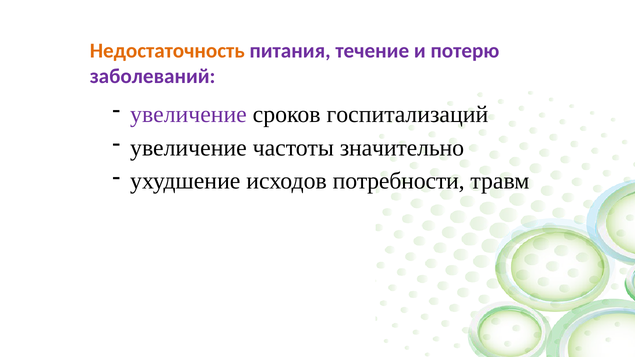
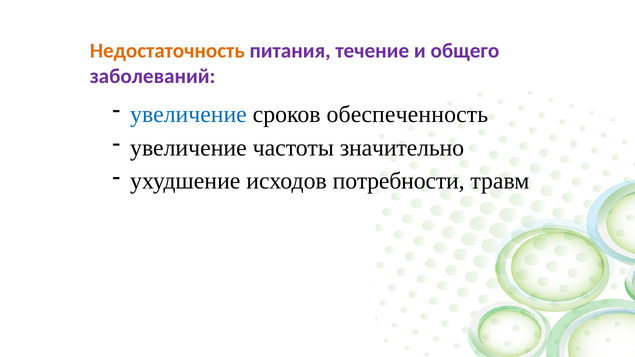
потерю: потерю -> общего
увеличение at (188, 114) colour: purple -> blue
госпитализаций: госпитализаций -> обеспеченность
